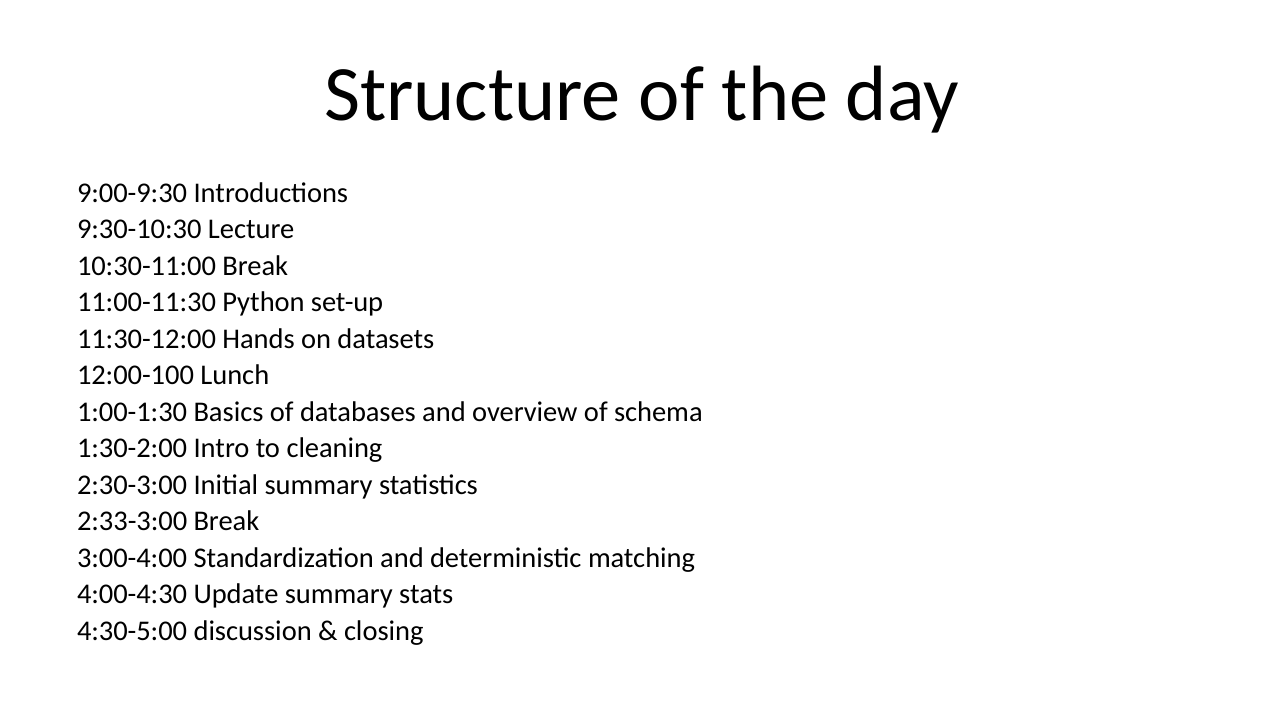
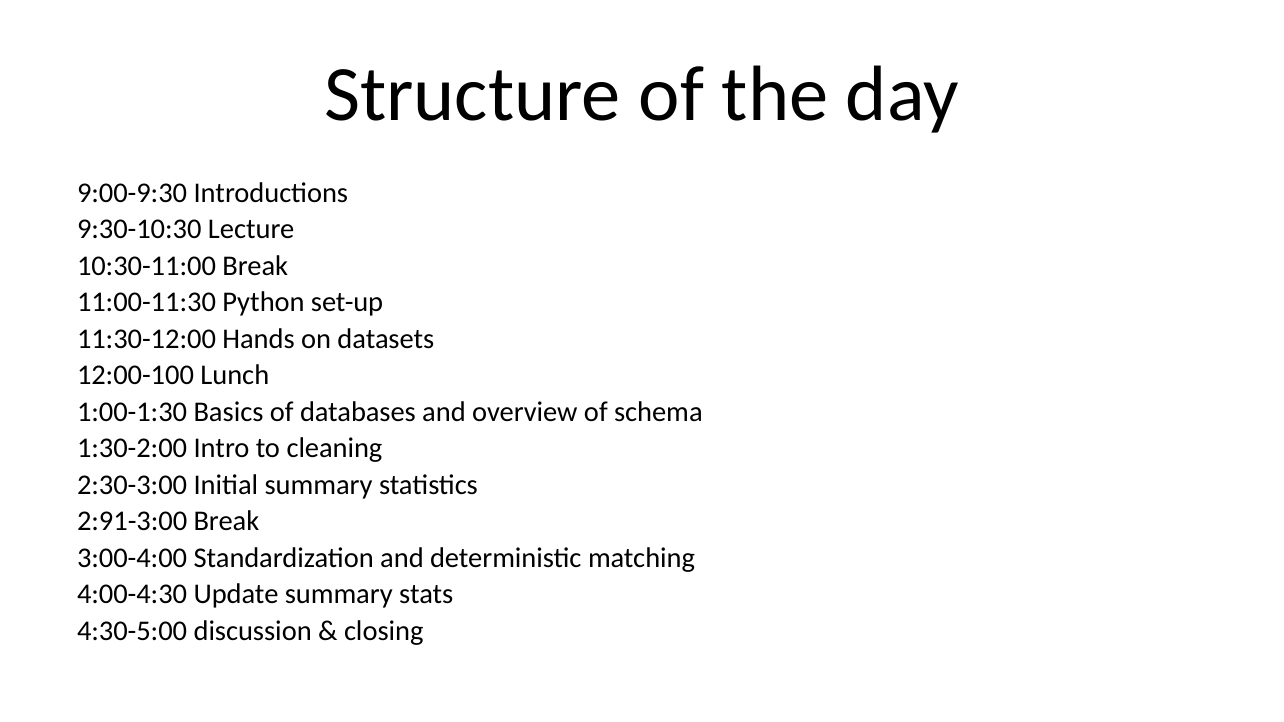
2:33-3:00: 2:33-3:00 -> 2:91-3:00
